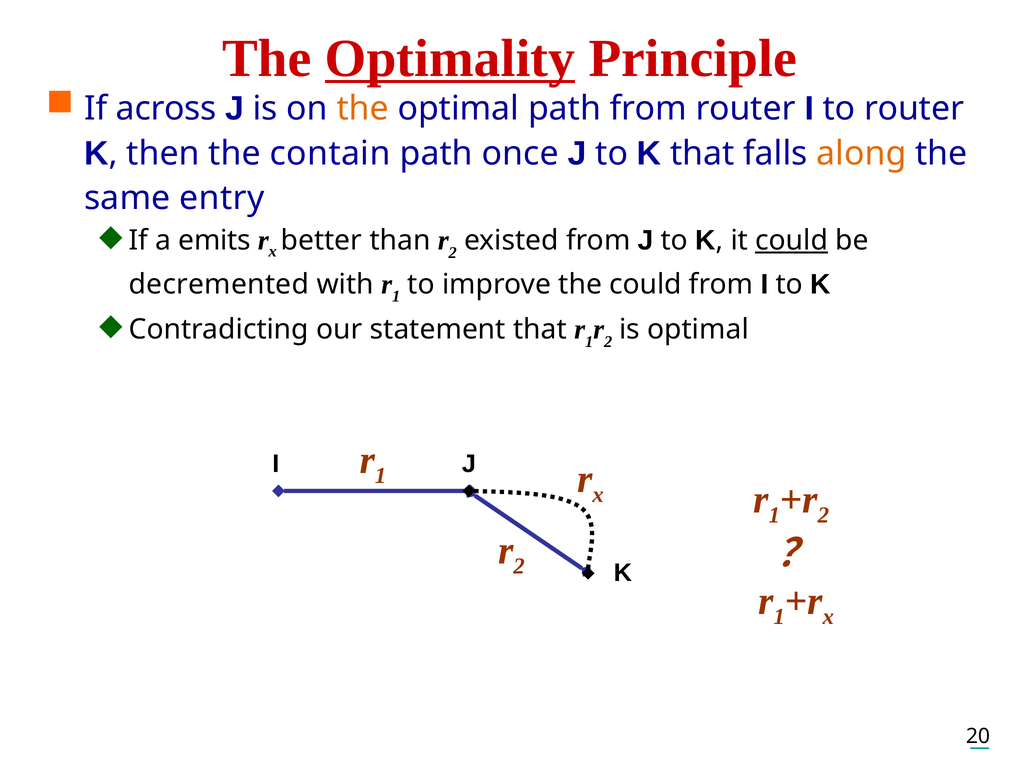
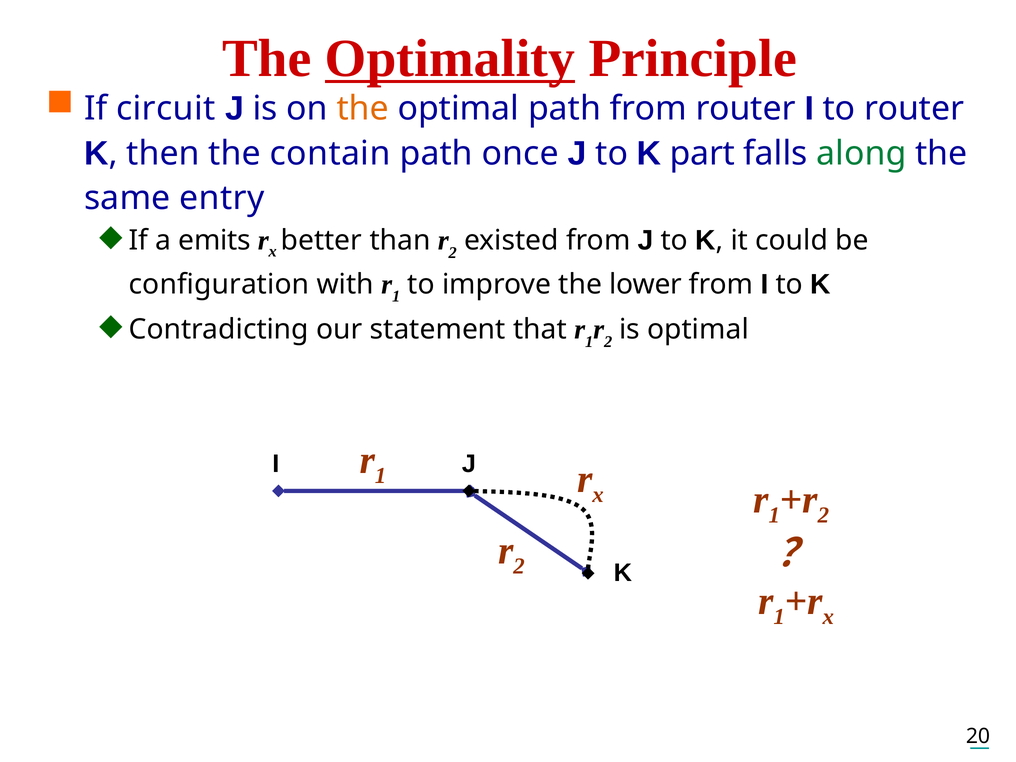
across: across -> circuit
K that: that -> part
along colour: orange -> green
could at (792, 240) underline: present -> none
decremented: decremented -> configuration
the could: could -> lower
